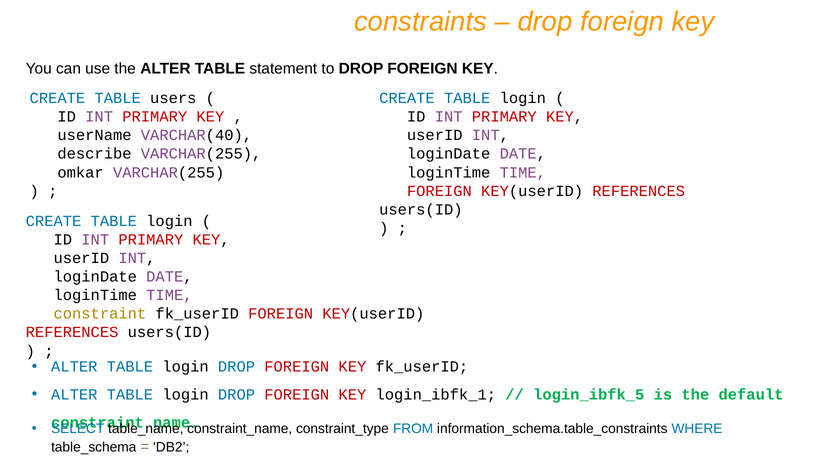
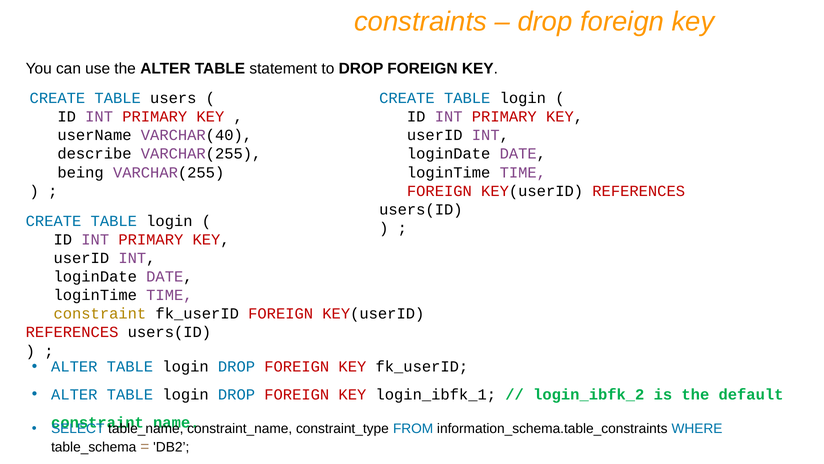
omkar: omkar -> being
login_ibfk_5: login_ibfk_5 -> login_ibfk_2
